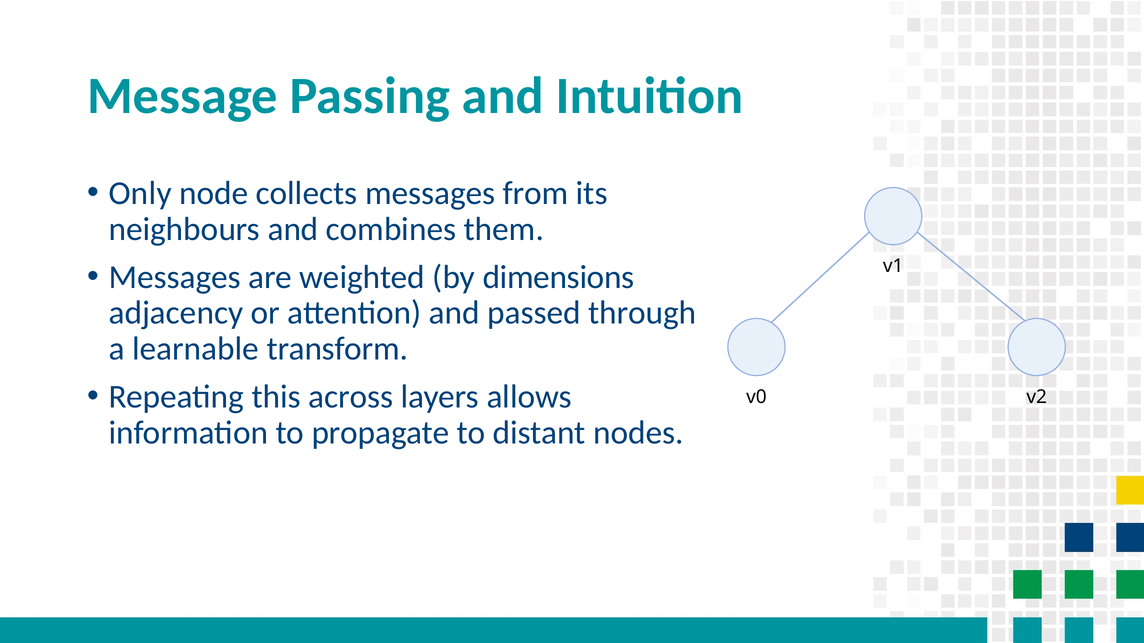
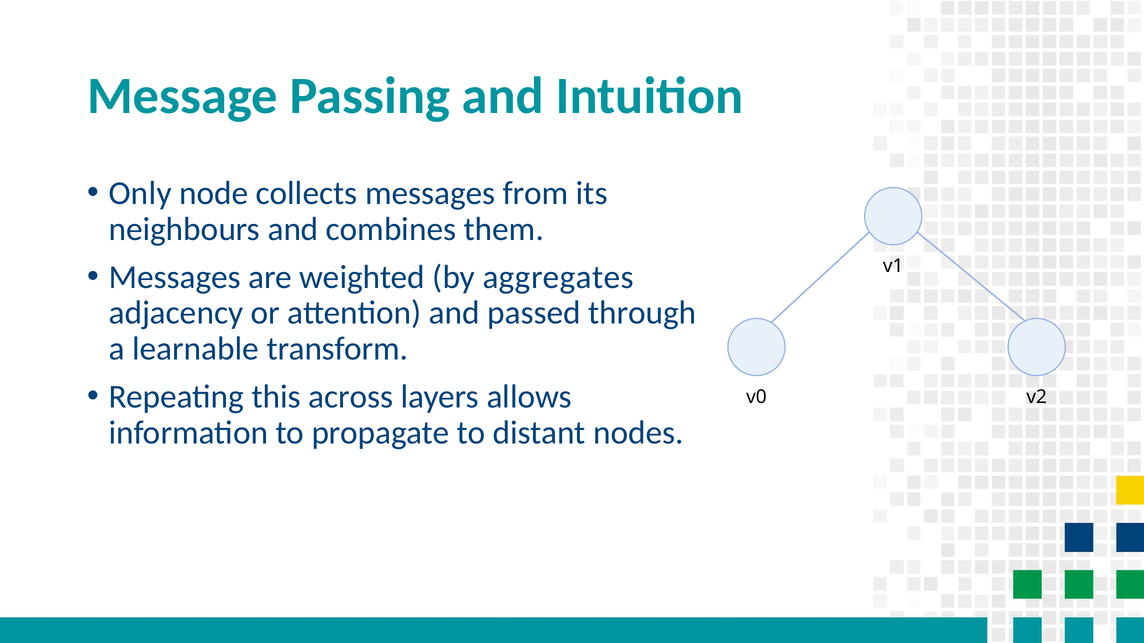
dimensions: dimensions -> aggregates
